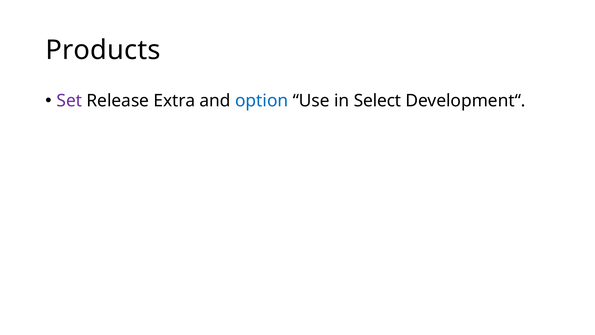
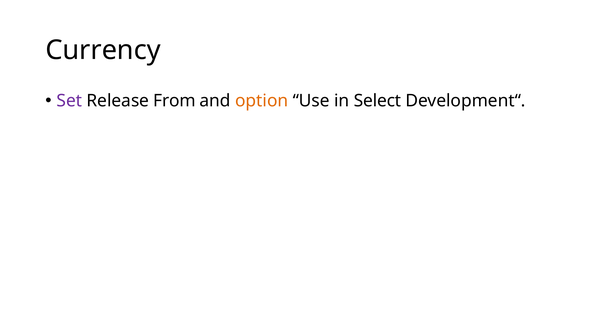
Products: Products -> Currency
Extra: Extra -> From
option colour: blue -> orange
